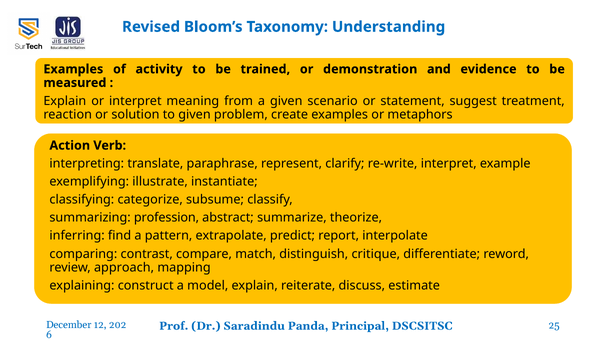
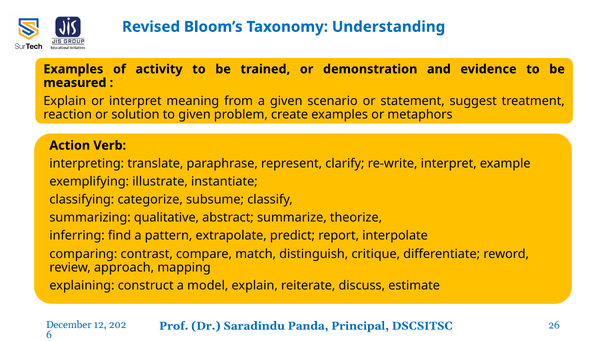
profession: profession -> qualitative
25: 25 -> 26
